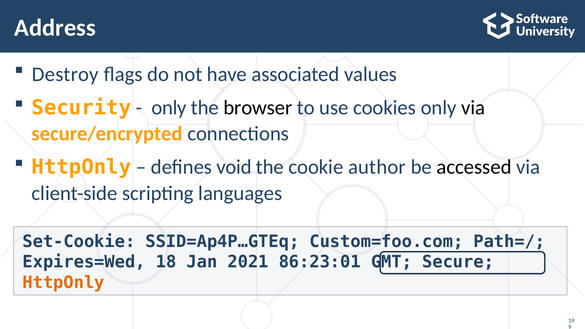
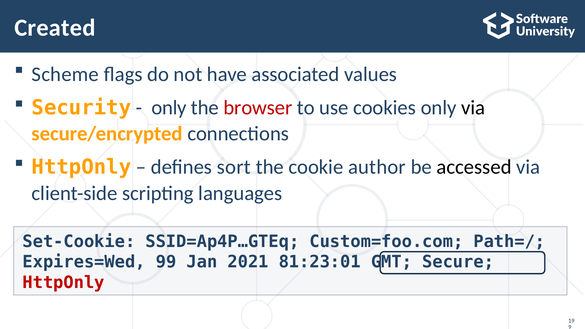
Address: Address -> Created
Destroy: Destroy -> Scheme
browser colour: black -> red
void: void -> sort
18: 18 -> 99
86:23:01: 86:23:01 -> 81:23:01
HttpOnly at (64, 283) colour: orange -> red
